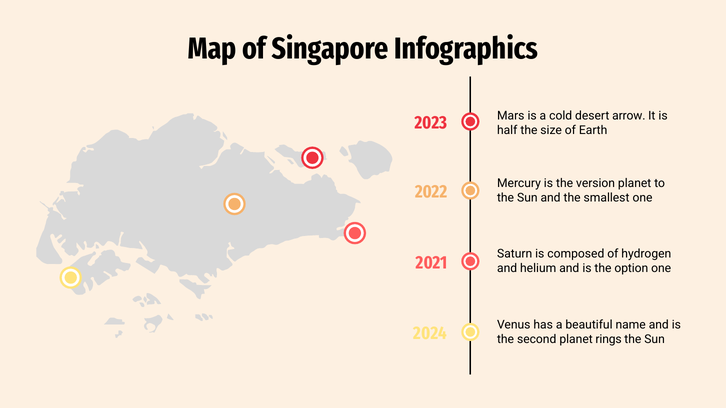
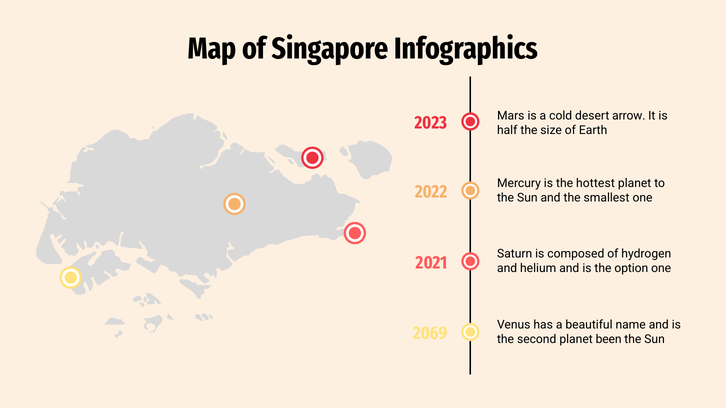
version: version -> hottest
2024: 2024 -> 2069
rings: rings -> been
